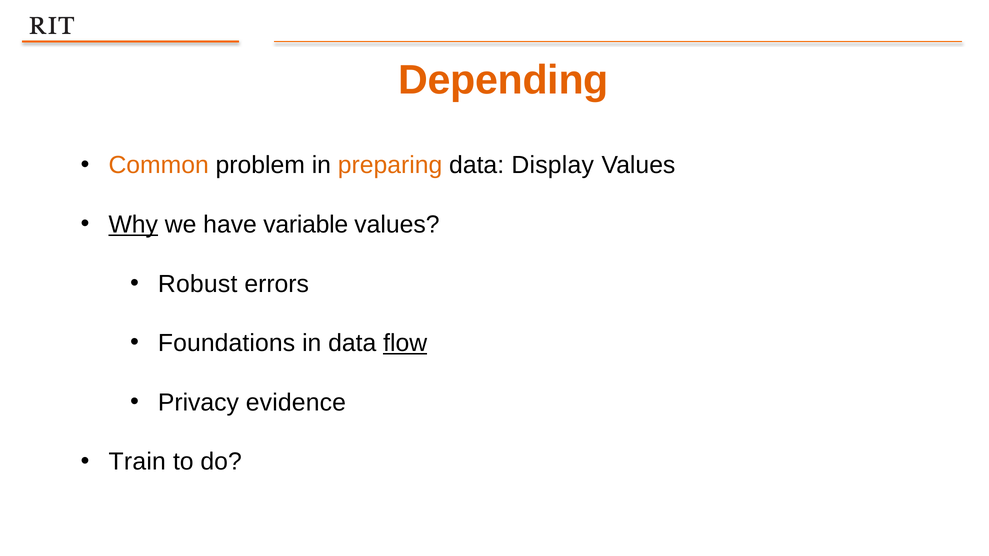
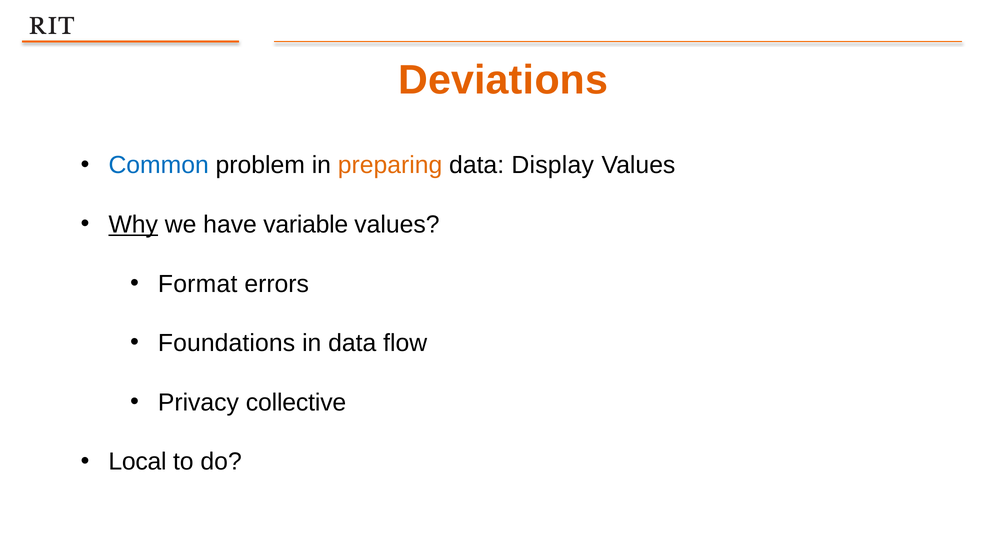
Depending: Depending -> Deviations
Common colour: orange -> blue
Robust: Robust -> Format
flow underline: present -> none
evidence: evidence -> collective
Train: Train -> Local
